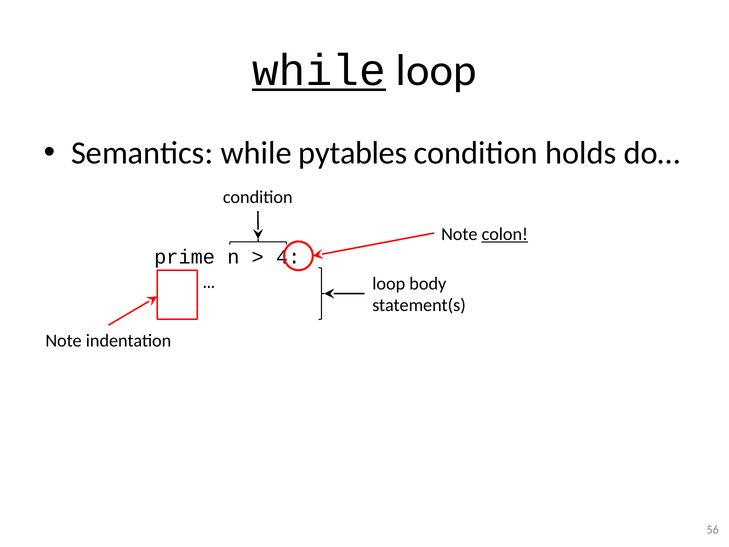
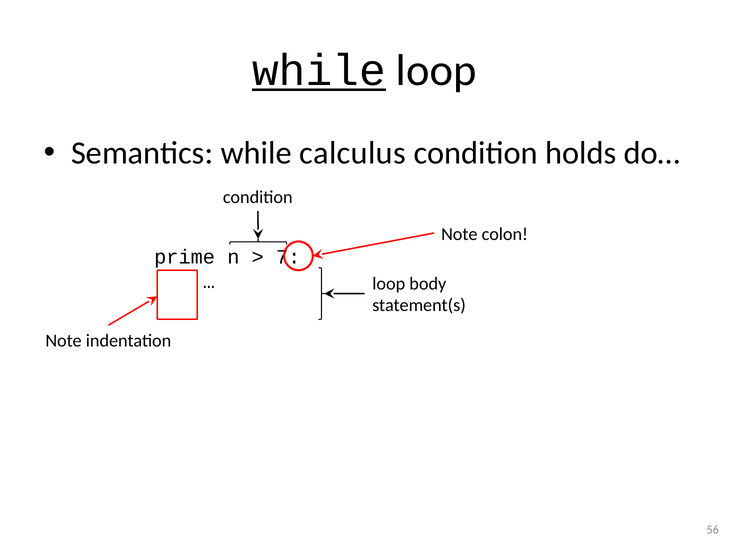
pytables: pytables -> calculus
colon underline: present -> none
4: 4 -> 7
